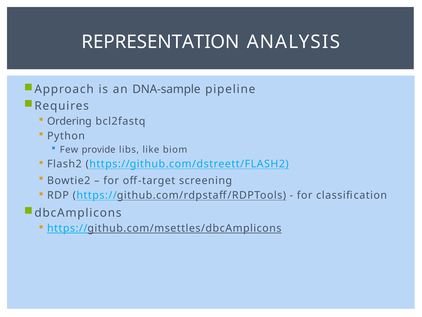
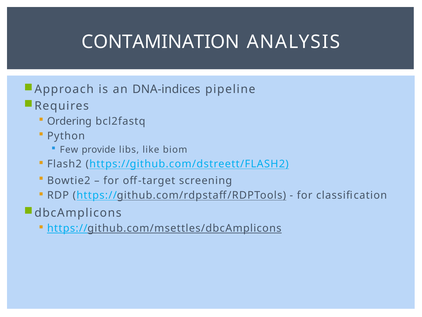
REPRESENTATION: REPRESENTATION -> CONTAMINATION
DNA-sample: DNA-sample -> DNA-indices
